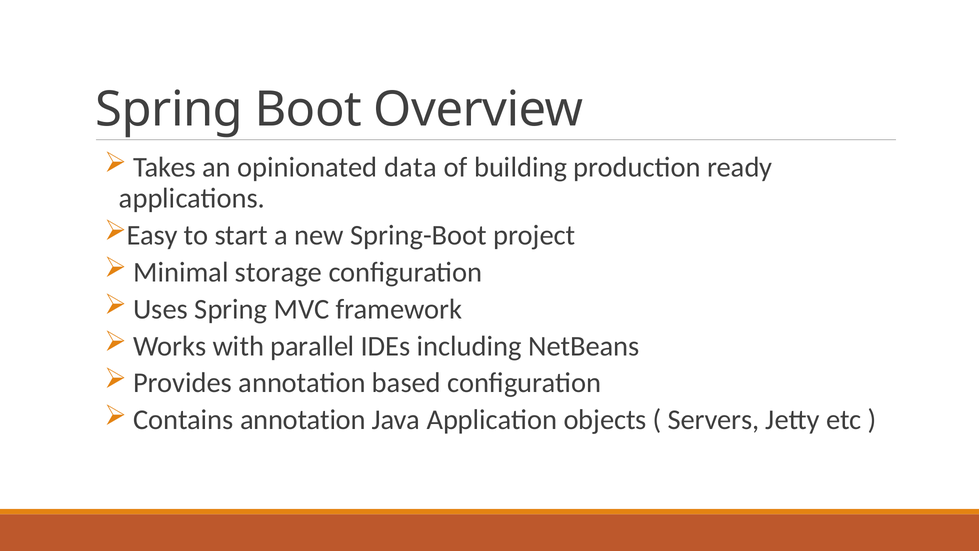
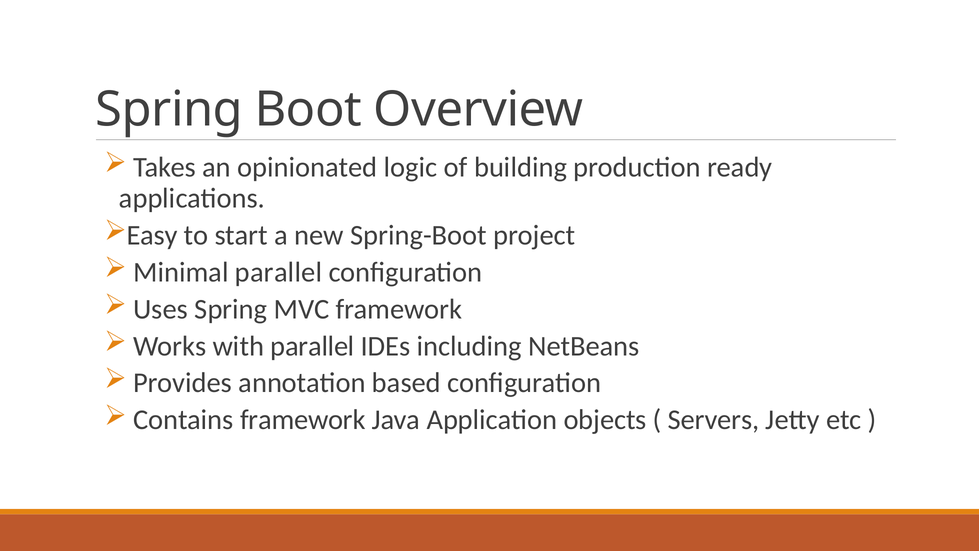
data: data -> logic
Minimal storage: storage -> parallel
Contains annotation: annotation -> framework
